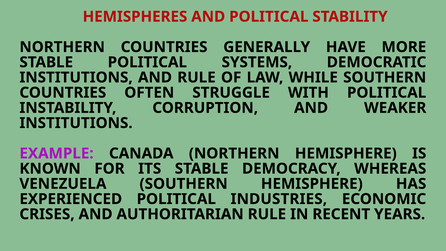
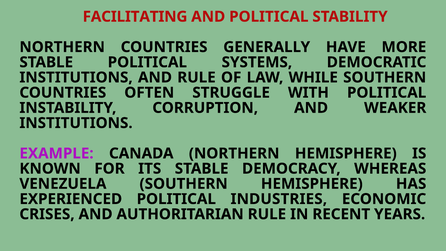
HEMISPHERES: HEMISPHERES -> FACILITATING
